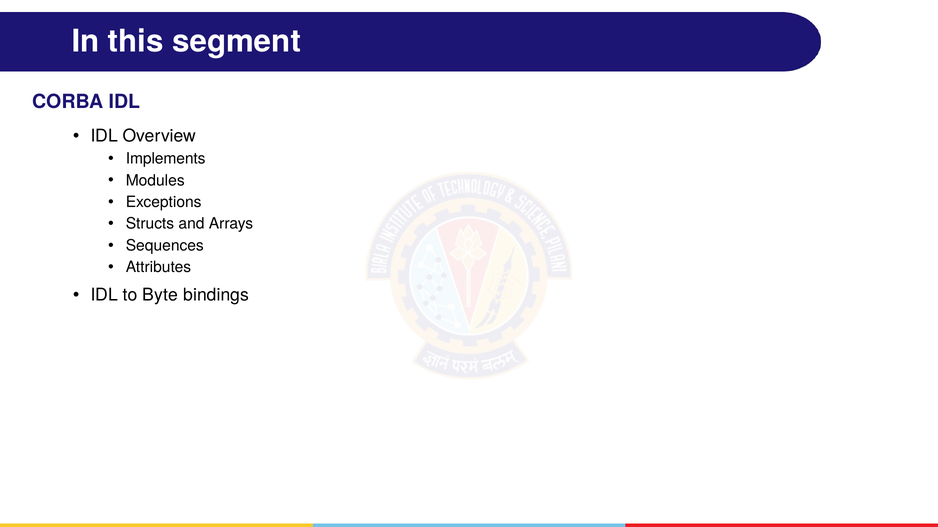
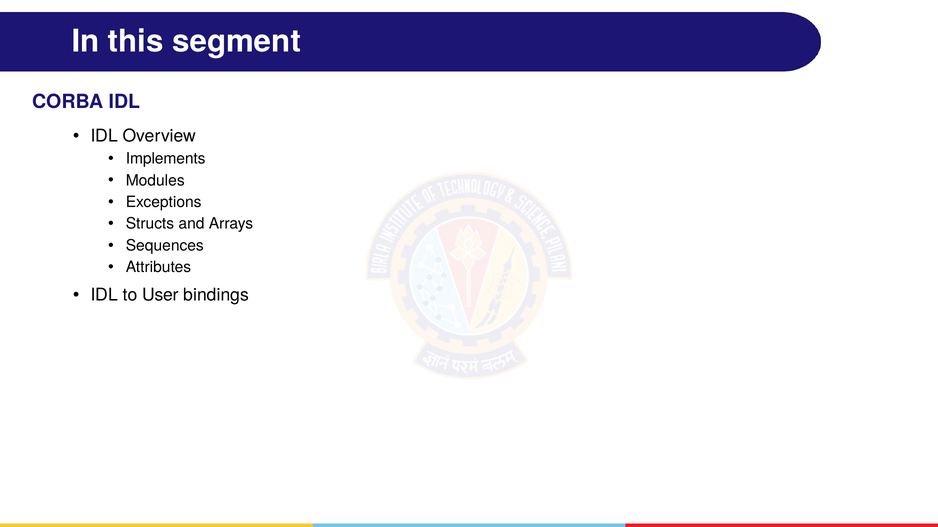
Byte: Byte -> User
